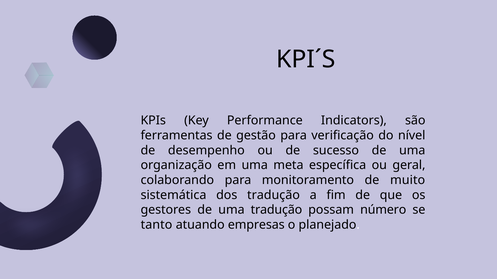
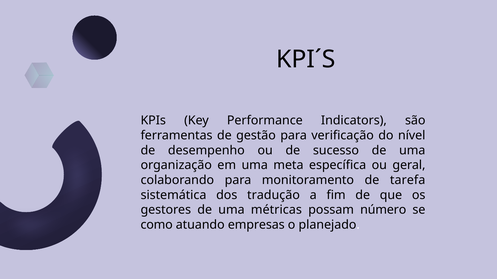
muito: muito -> tarefa
uma tradução: tradução -> métricas
tanto: tanto -> como
